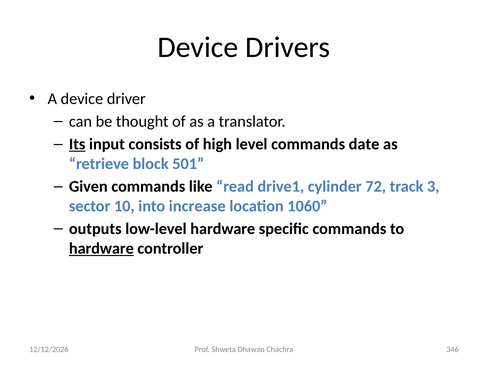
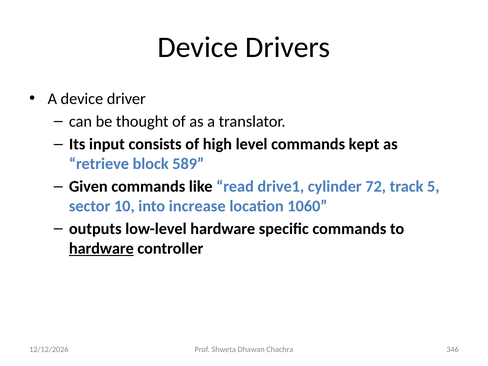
Its underline: present -> none
date: date -> kept
501: 501 -> 589
3: 3 -> 5
